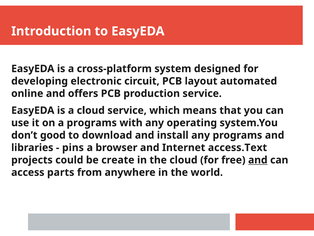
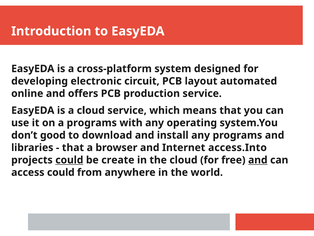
pins at (73, 147): pins -> that
access.Text: access.Text -> access.Into
could at (69, 160) underline: none -> present
access parts: parts -> could
